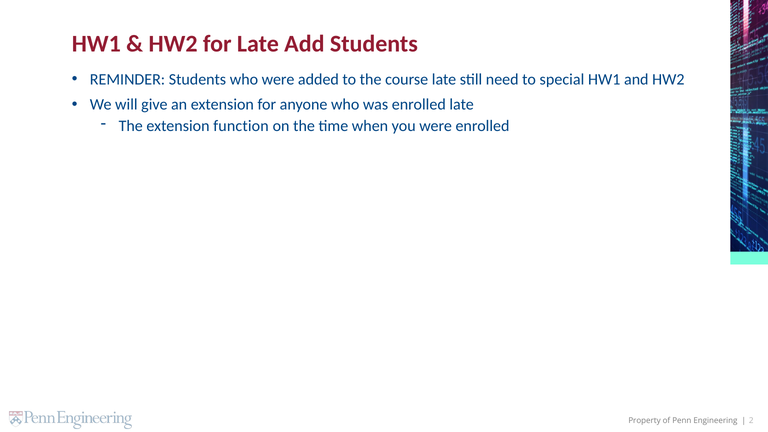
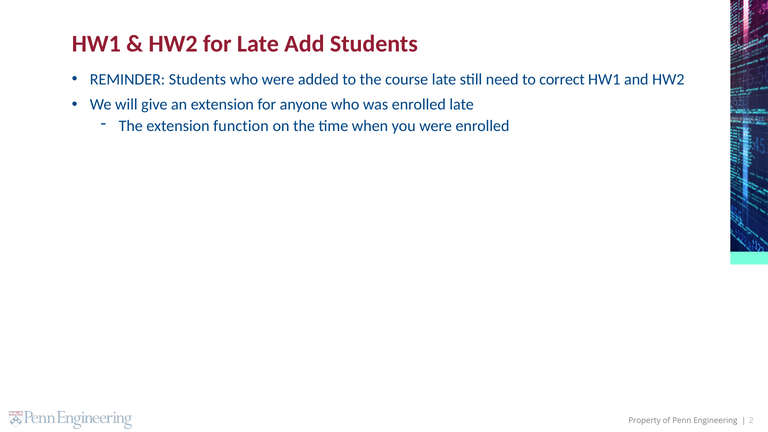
special: special -> correct
